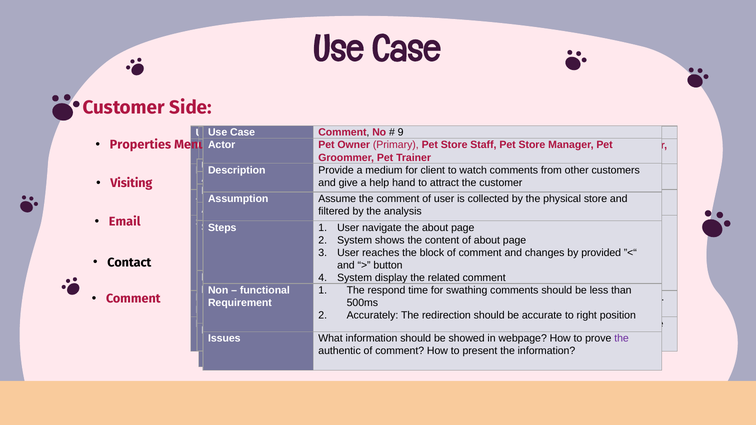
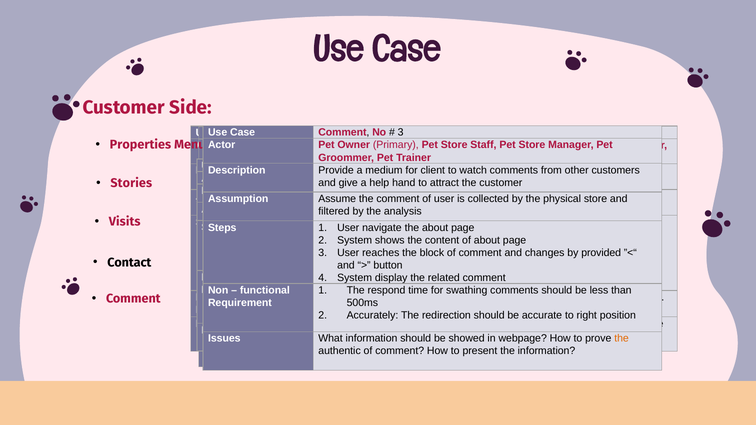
9 at (401, 133): 9 -> 3
Visiting: Visiting -> Stories
Email: Email -> Visits
the at (622, 339) colour: purple -> orange
